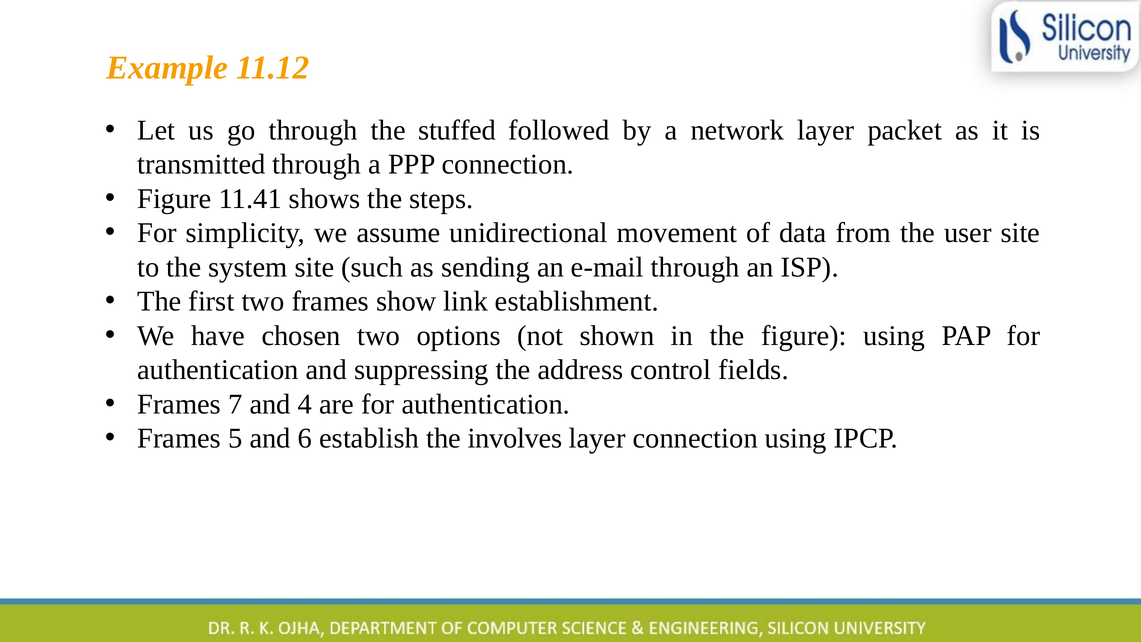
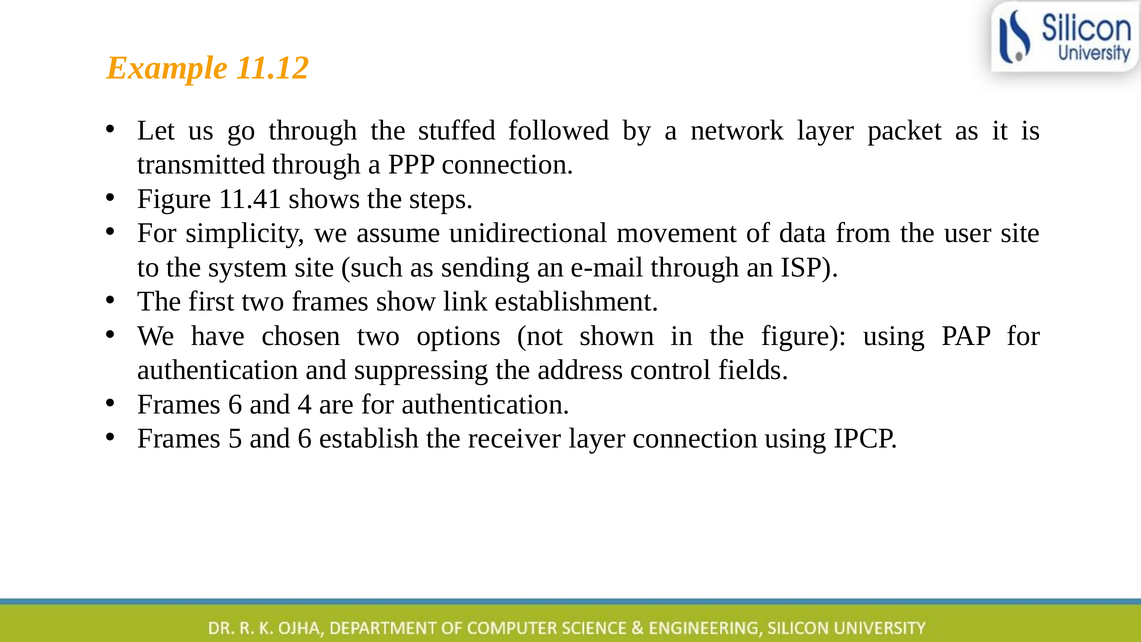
Frames 7: 7 -> 6
involves: involves -> receiver
